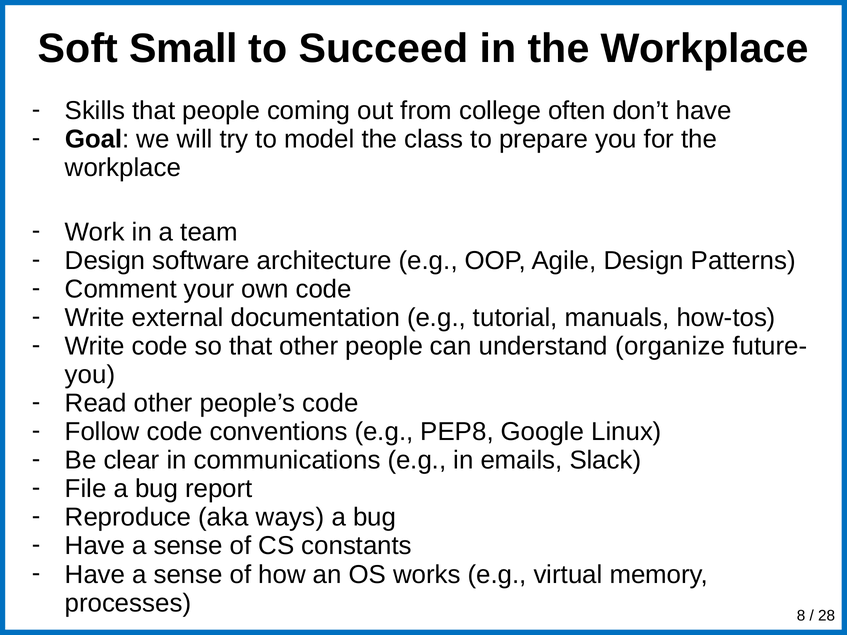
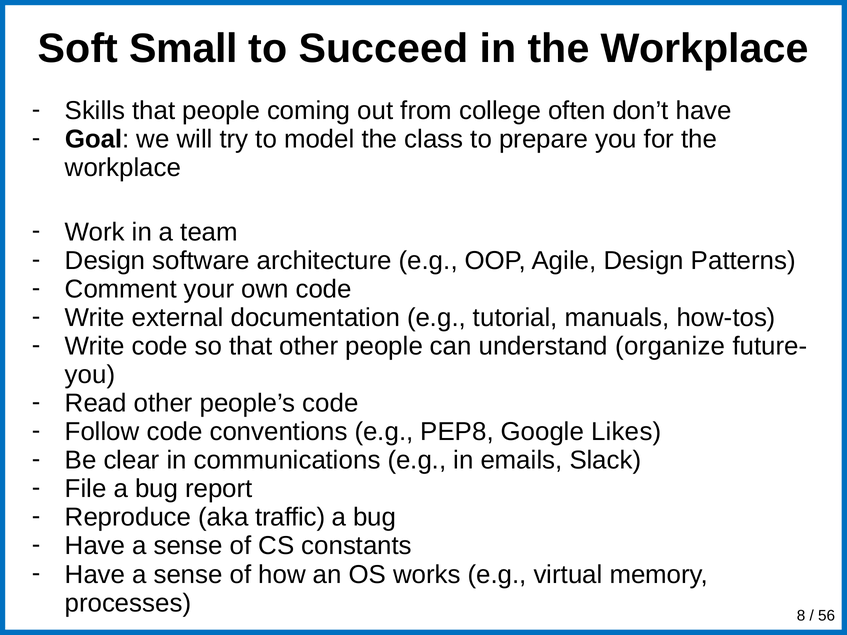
Linux: Linux -> Likes
ways: ways -> traffic
28: 28 -> 56
